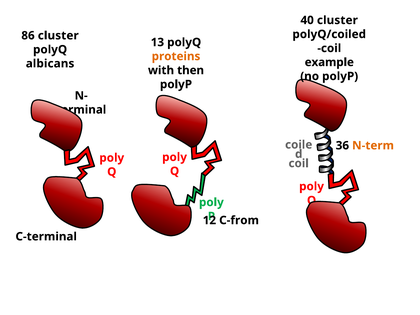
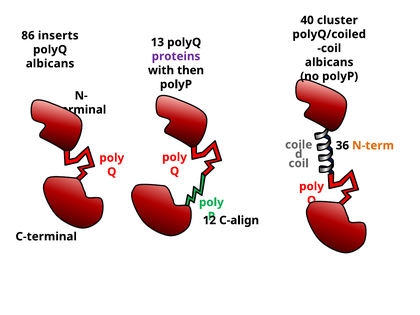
86 cluster: cluster -> inserts
proteins colour: orange -> purple
example at (329, 62): example -> albicans
C-from: C-from -> C-align
